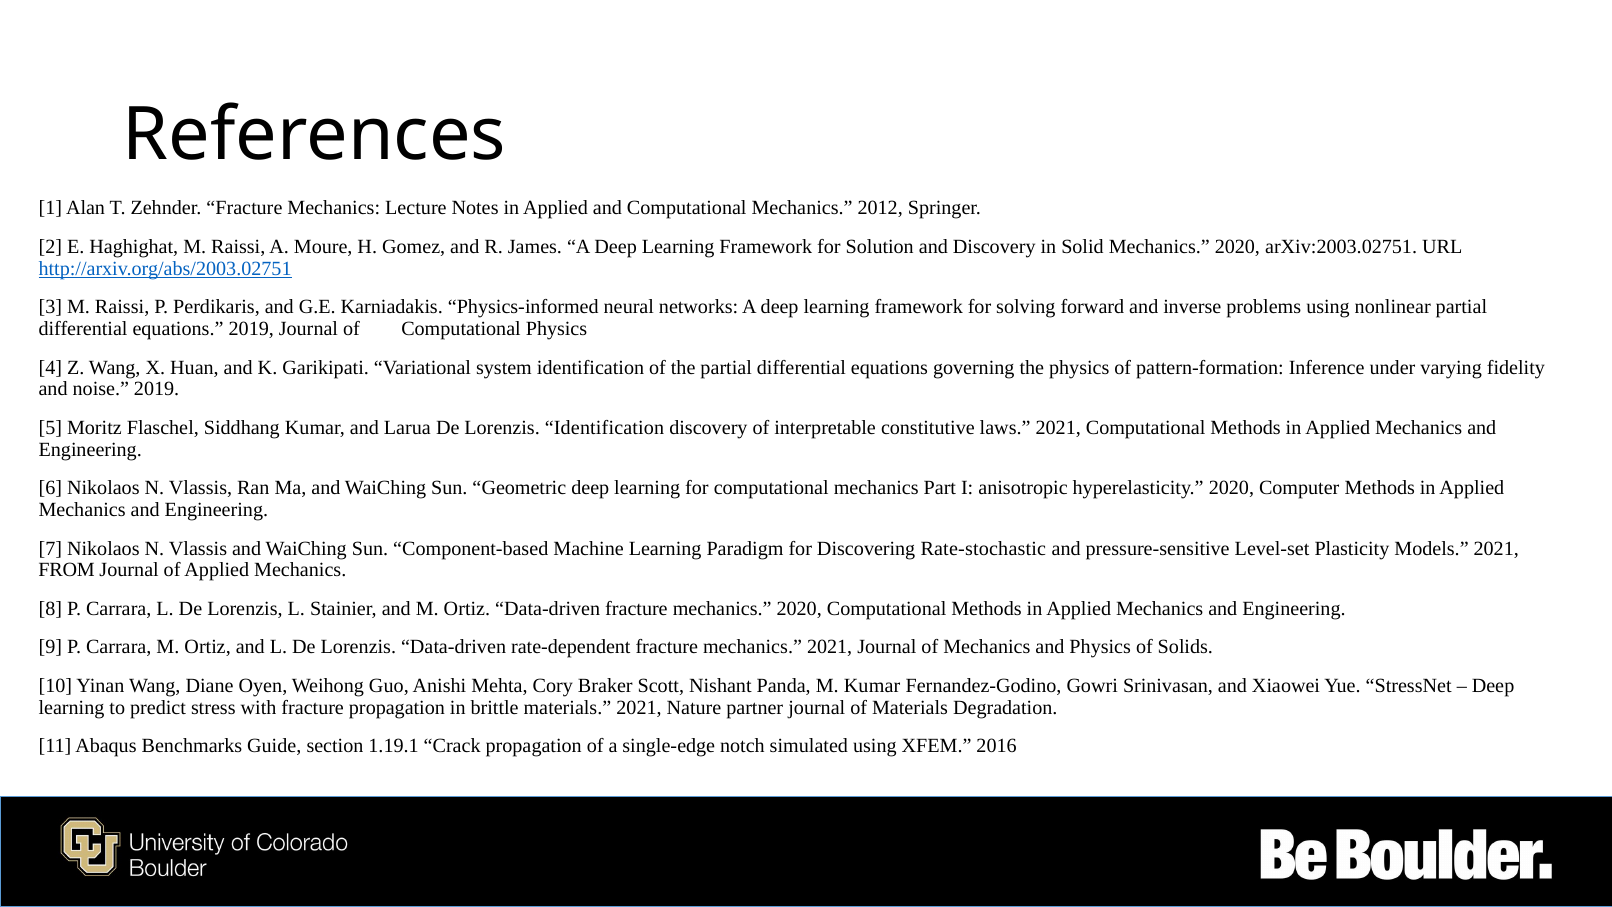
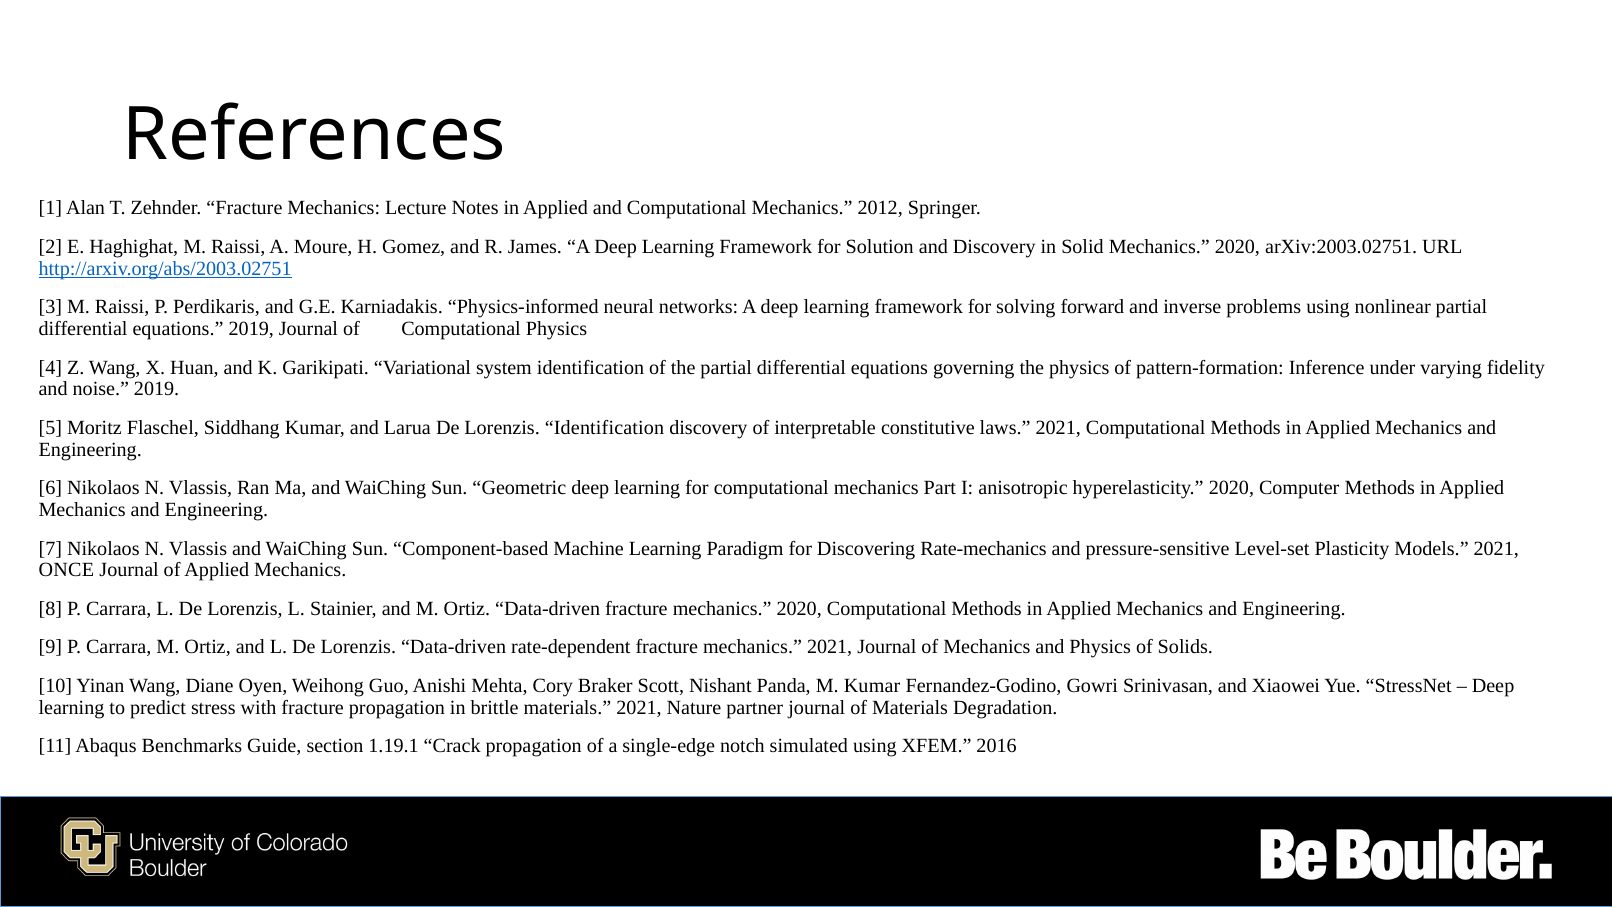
Rate-stochastic: Rate-stochastic -> Rate-mechanics
FROM: FROM -> ONCE
